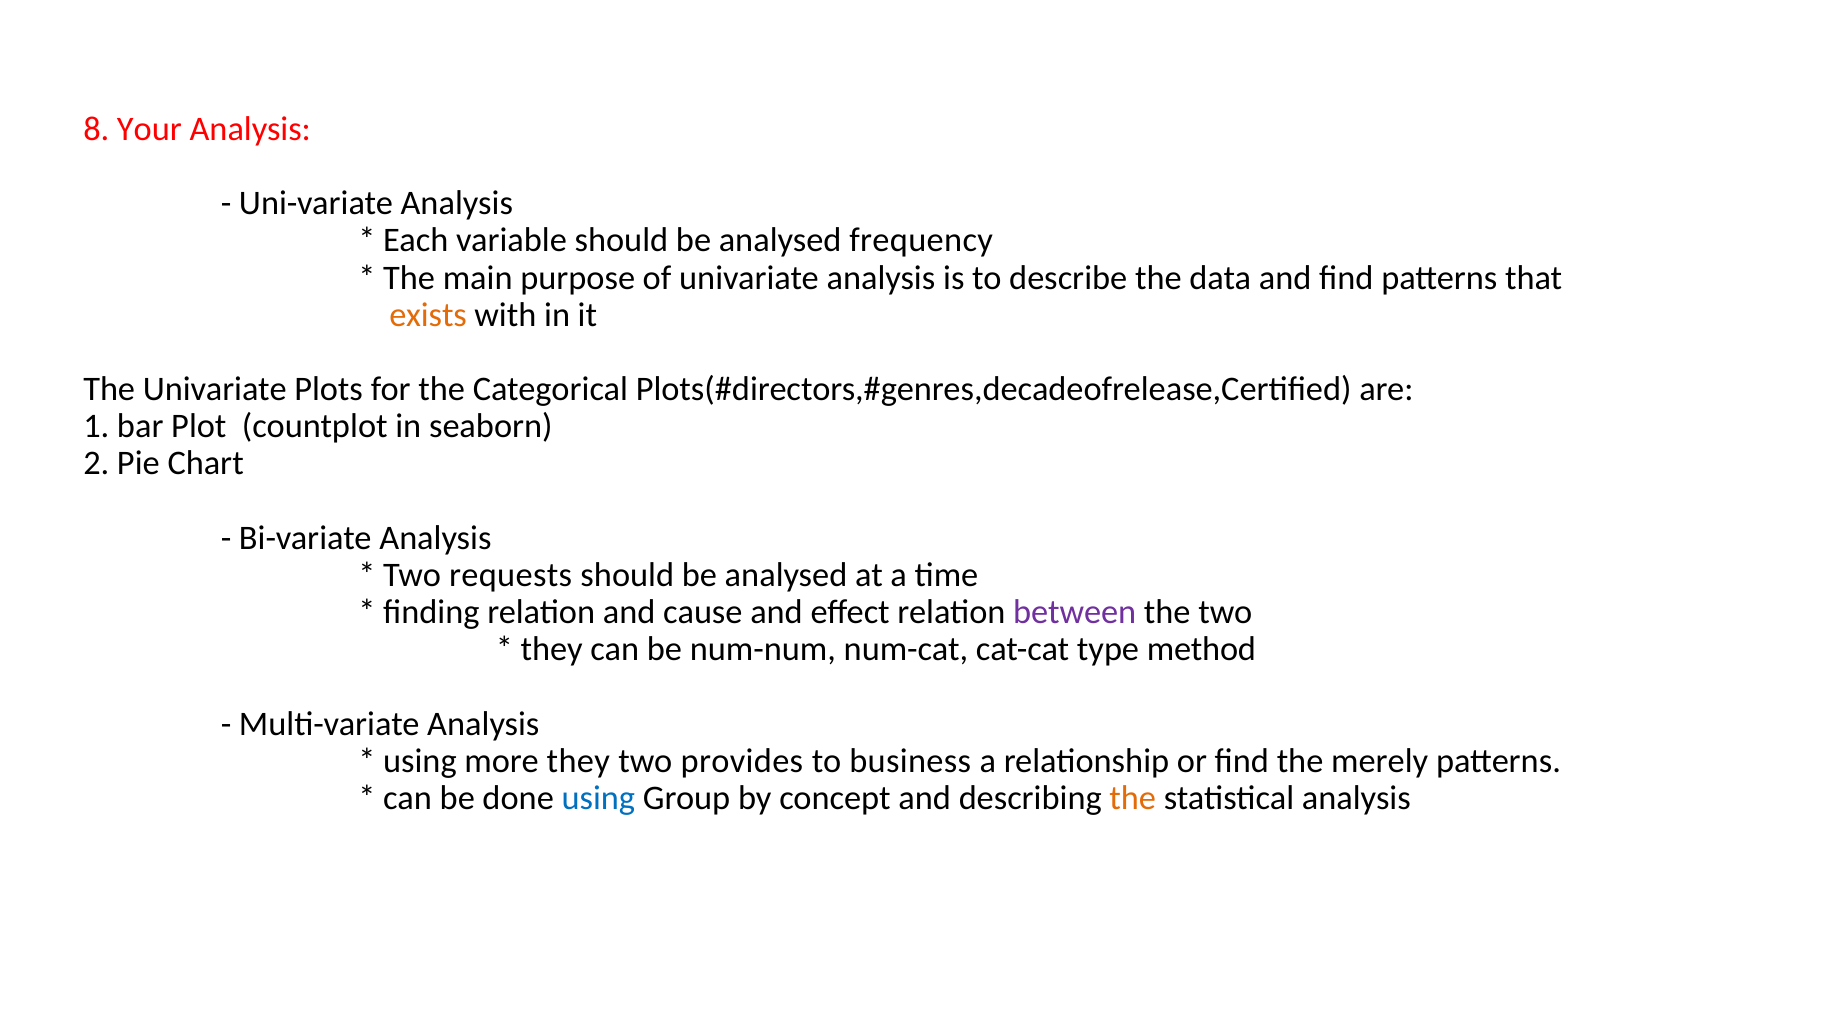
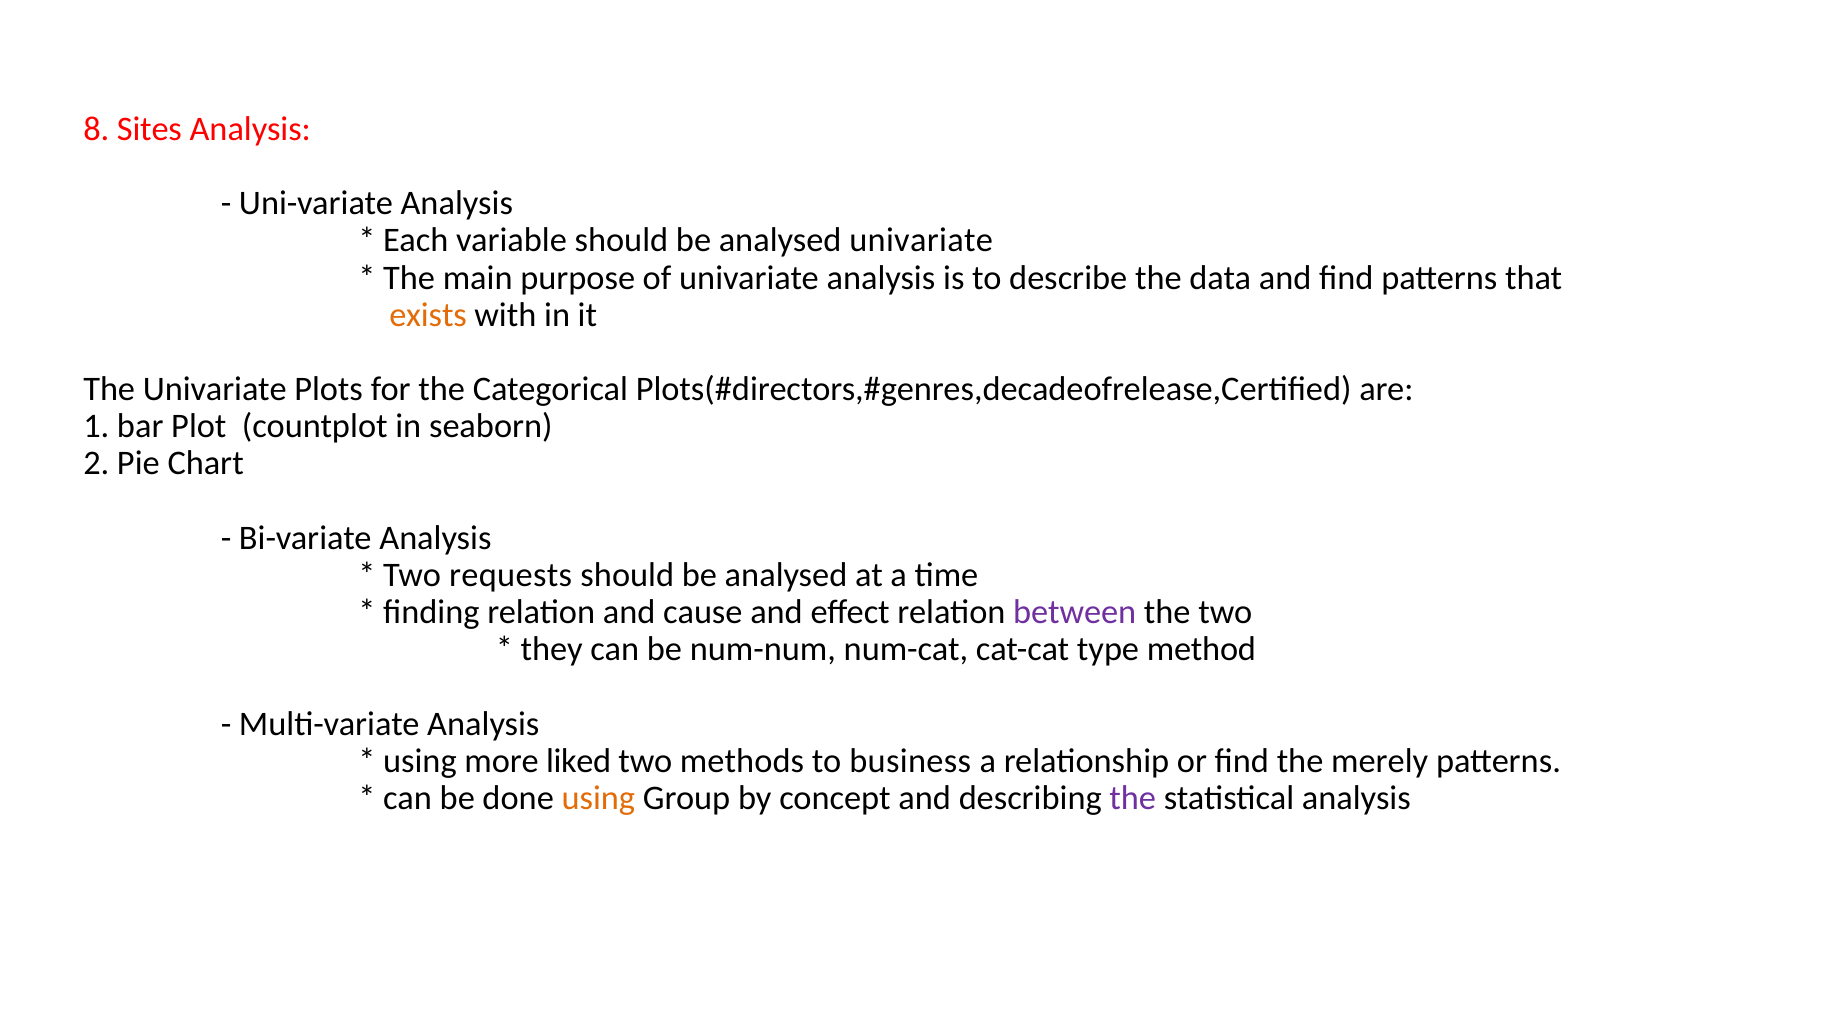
Your: Your -> Sites
analysed frequency: frequency -> univariate
more they: they -> liked
provides: provides -> methods
using at (598, 798) colour: blue -> orange
the at (1133, 798) colour: orange -> purple
